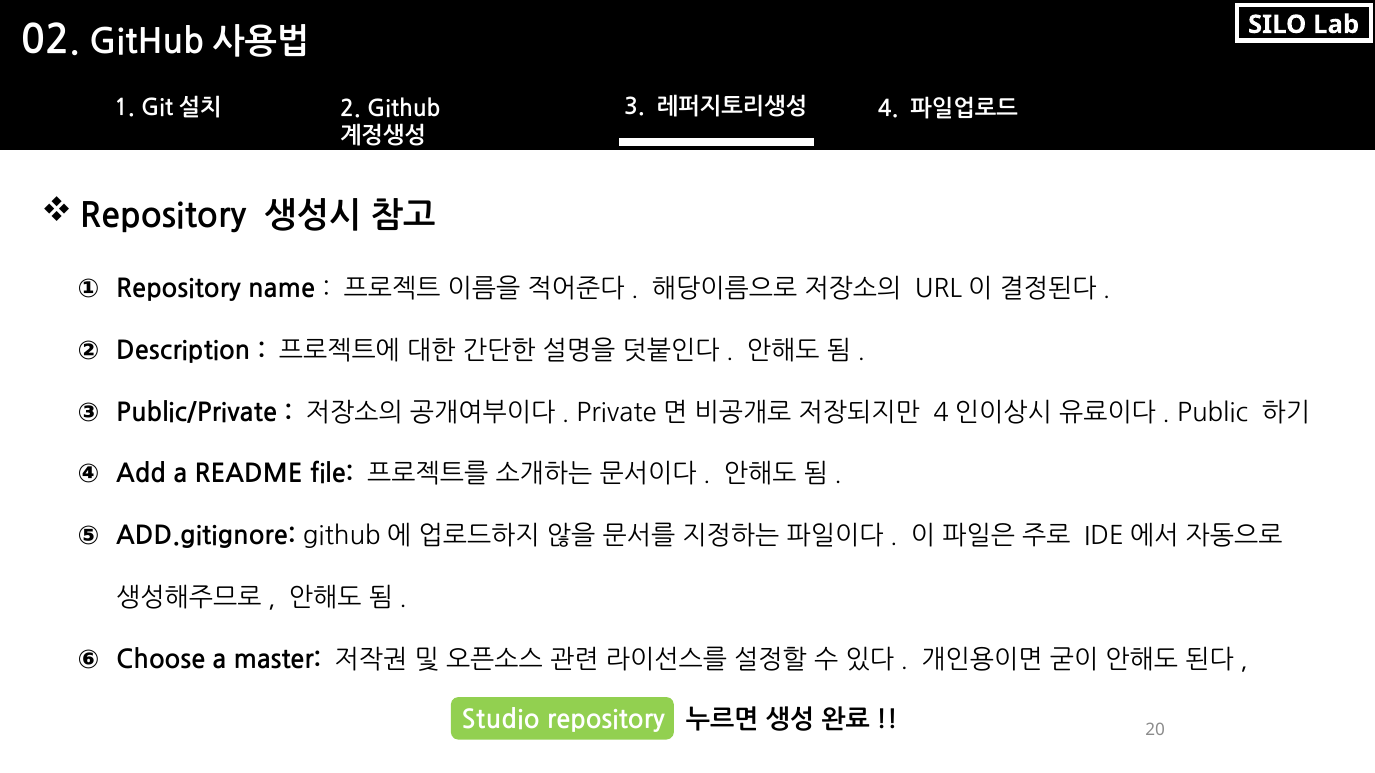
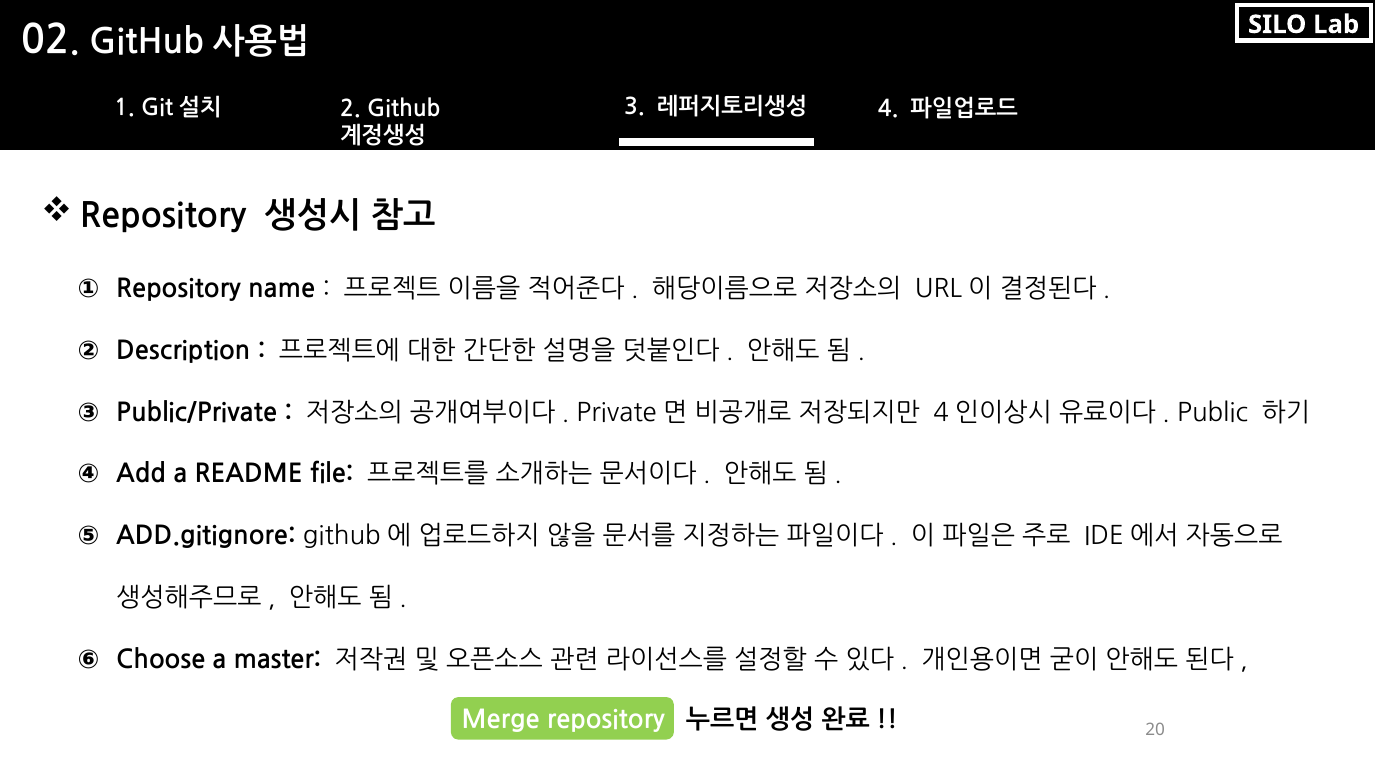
Studio: Studio -> Merge
